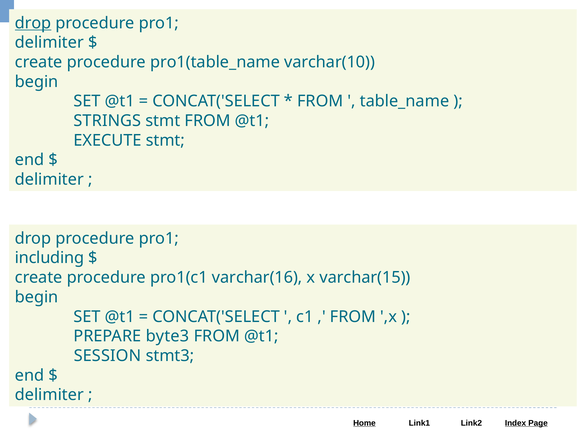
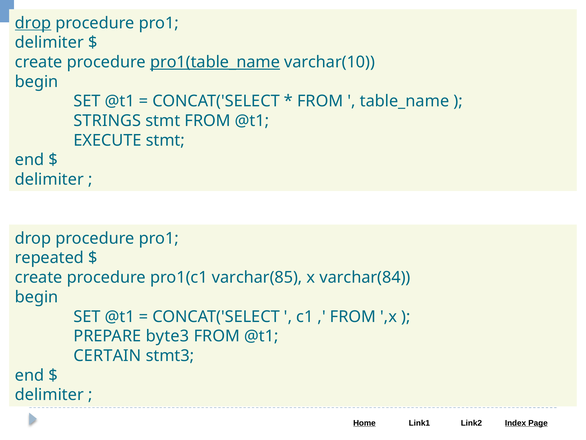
pro1(table_name underline: none -> present
including: including -> repeated
varchar(16: varchar(16 -> varchar(85
varchar(15: varchar(15 -> varchar(84
SESSION: SESSION -> CERTAIN
